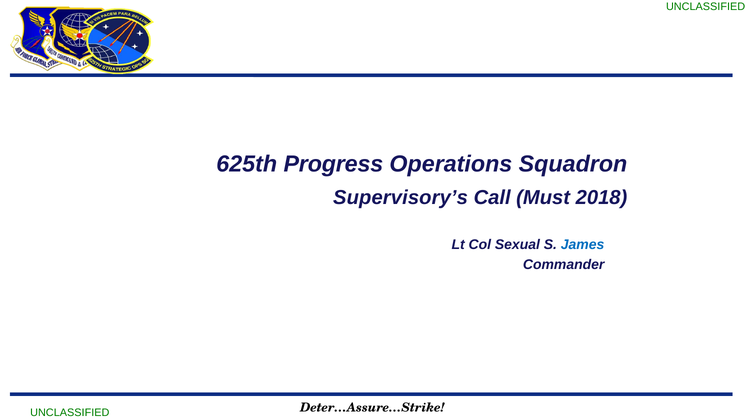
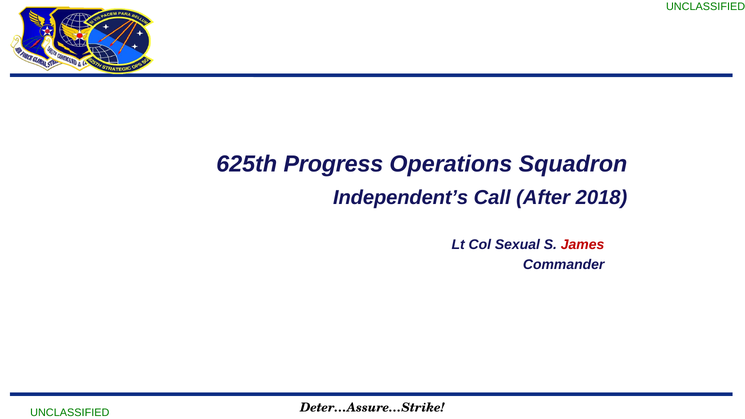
Supervisory’s: Supervisory’s -> Independent’s
Must: Must -> After
James colour: blue -> red
